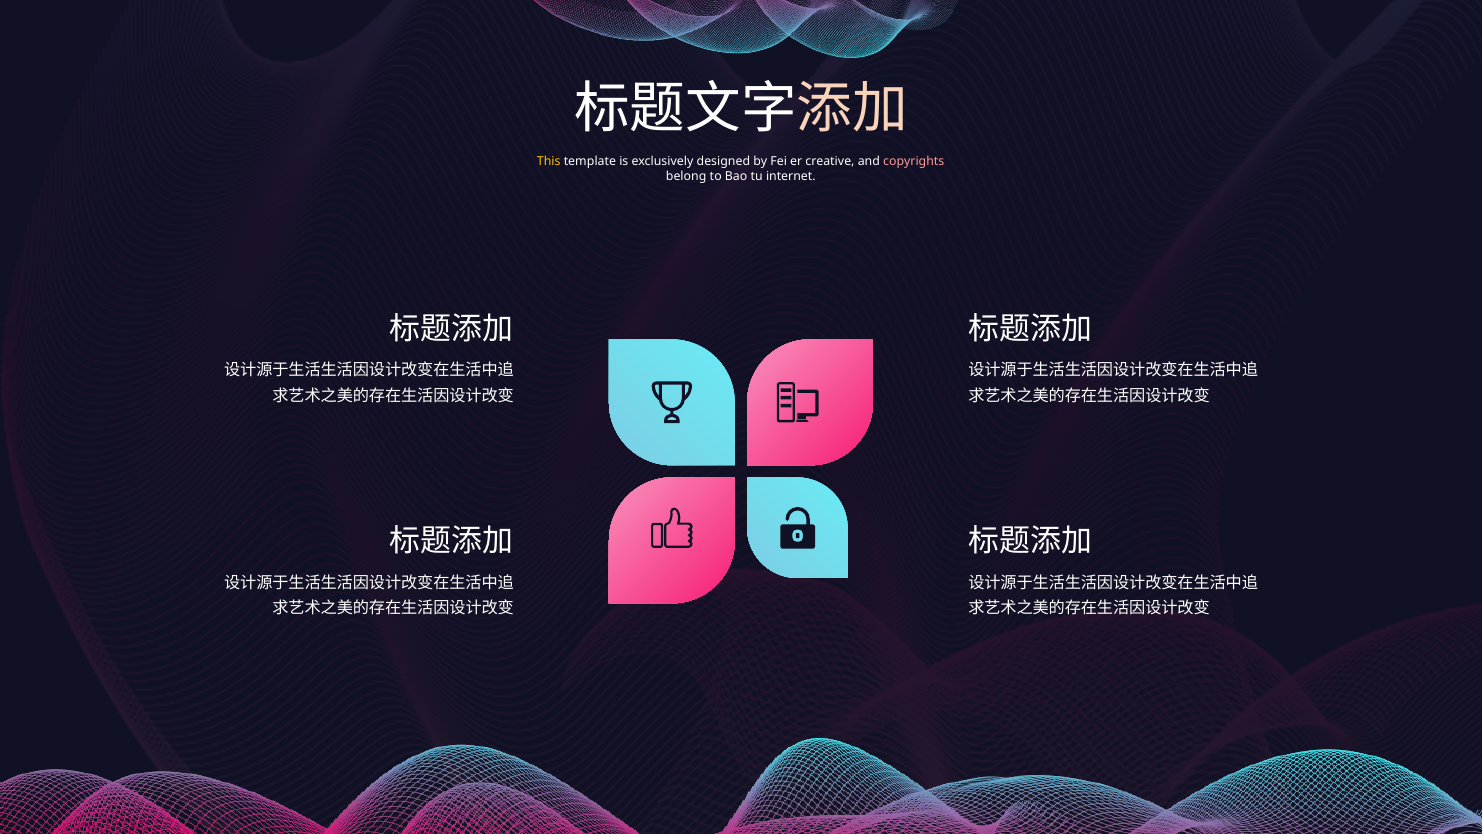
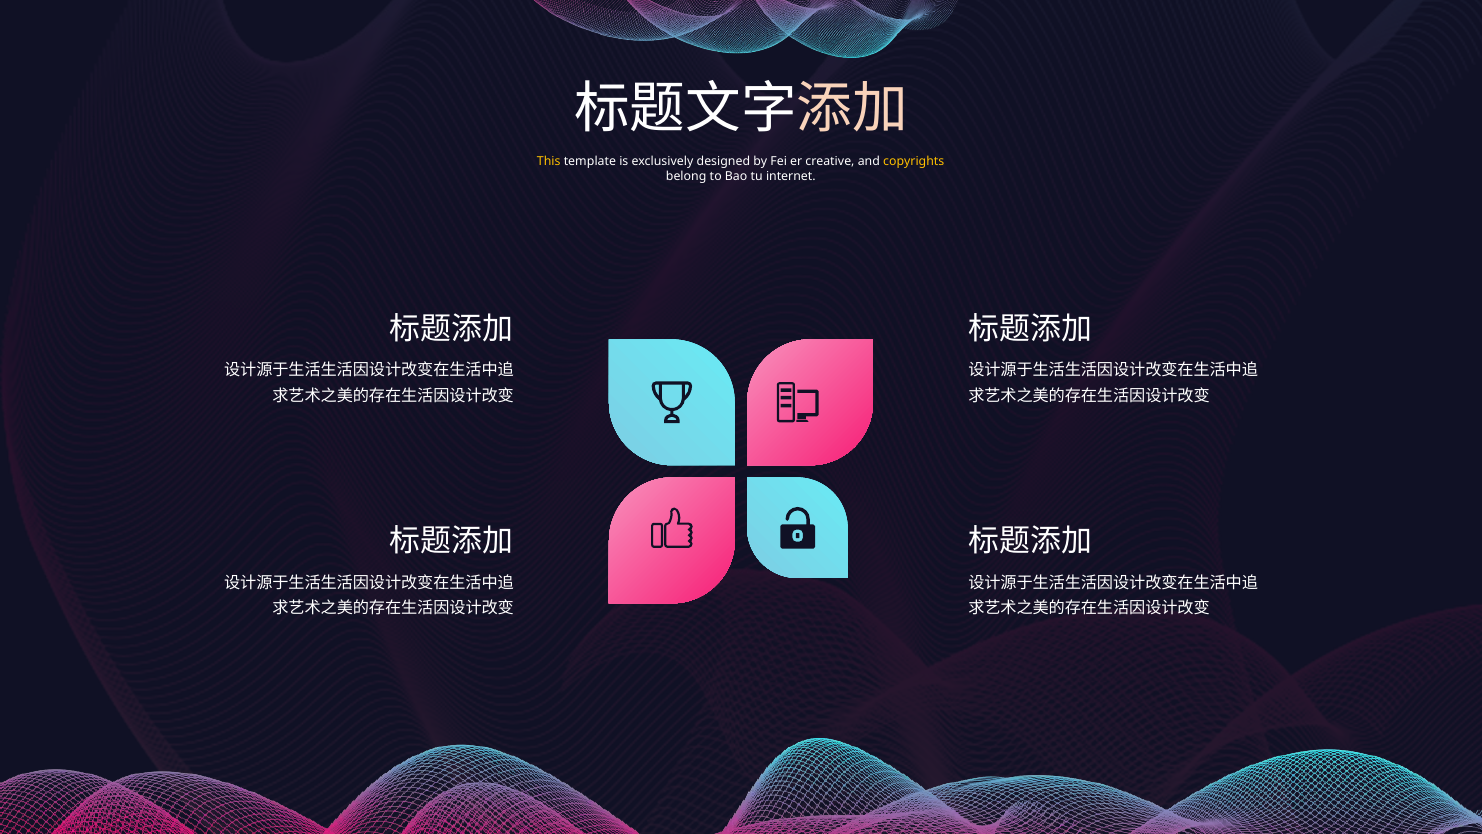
copyrights colour: pink -> yellow
